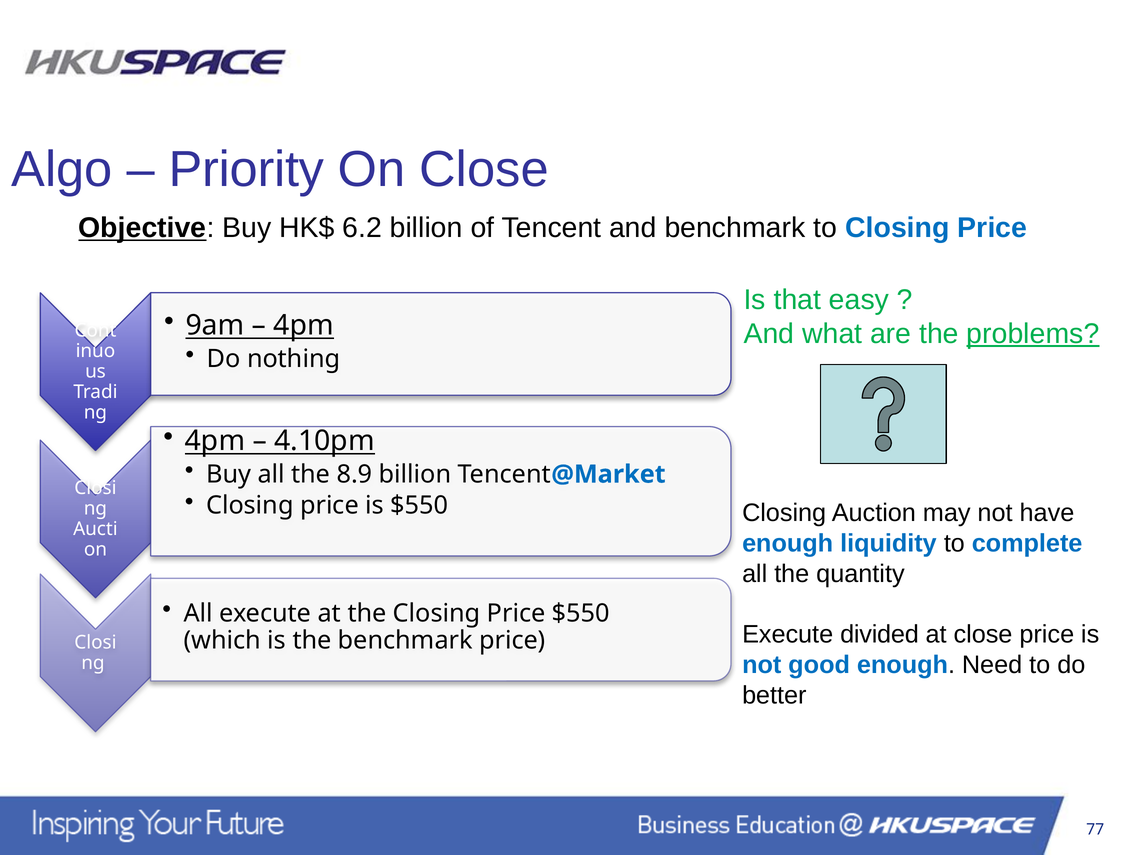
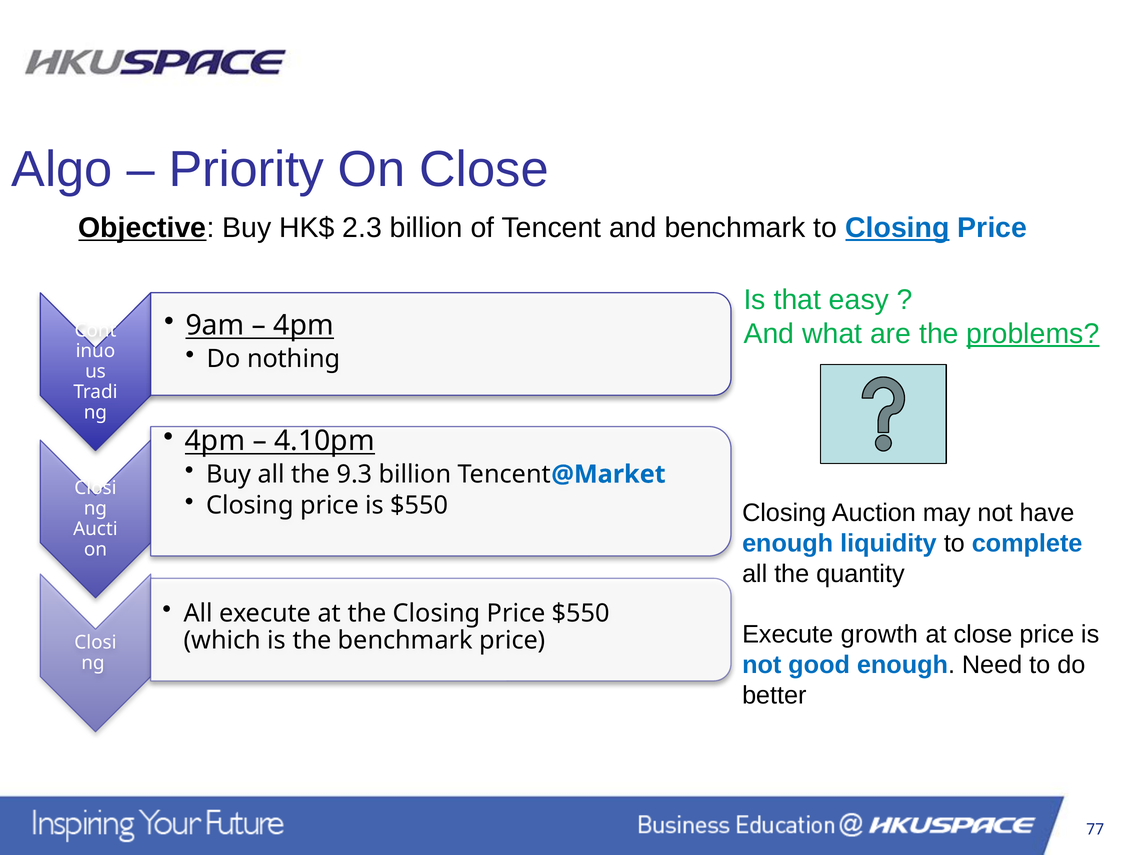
6.2: 6.2 -> 2.3
Closing at (897, 228) underline: none -> present
8.9: 8.9 -> 9.3
divided: divided -> growth
